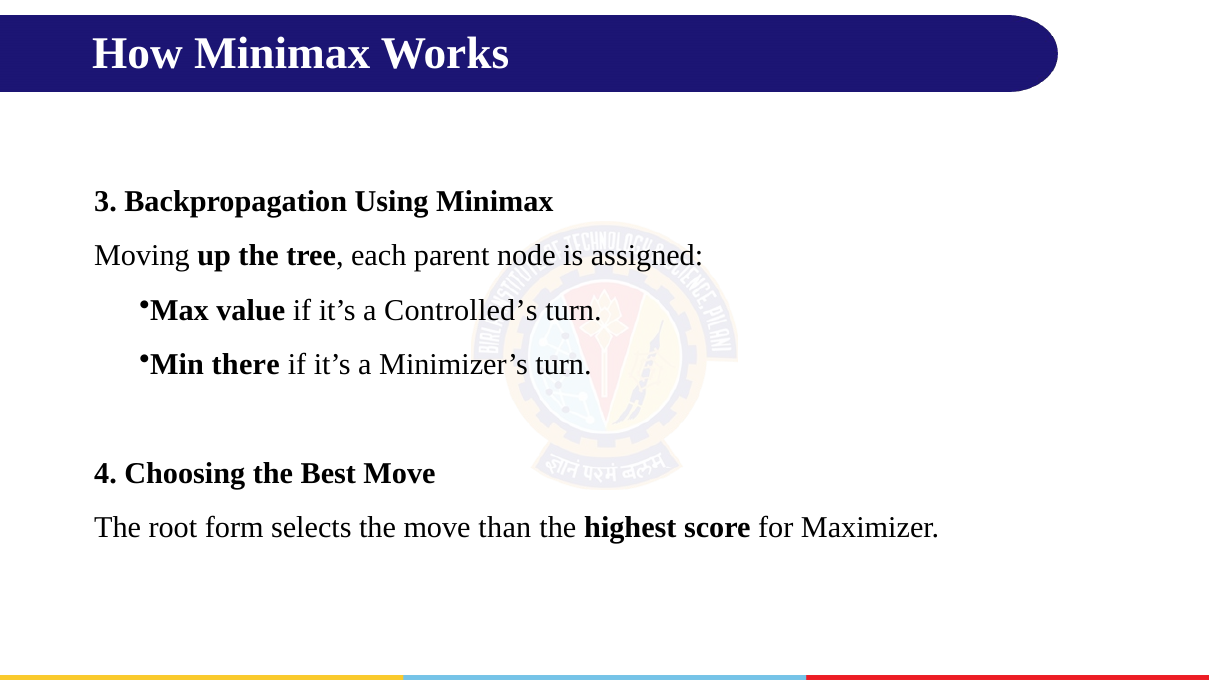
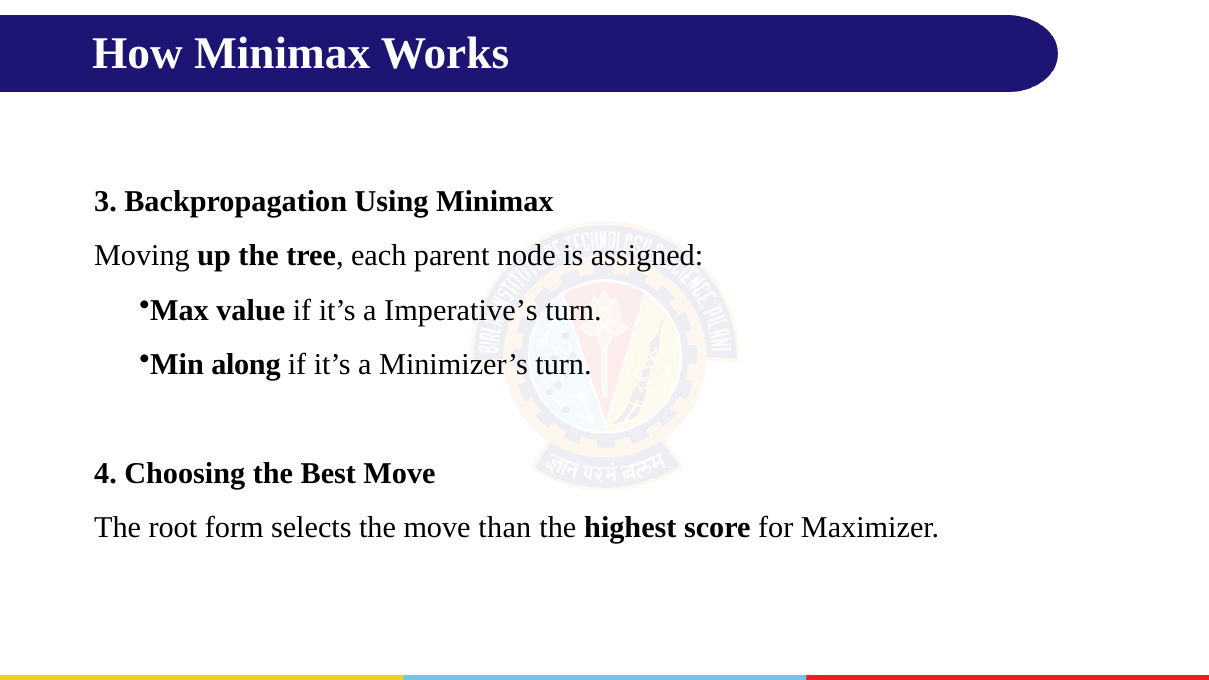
Controlled’s: Controlled’s -> Imperative’s
there: there -> along
